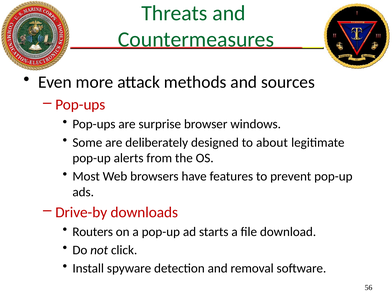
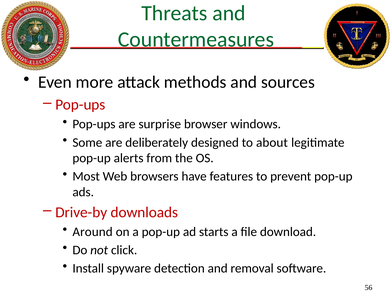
Routers: Routers -> Around
